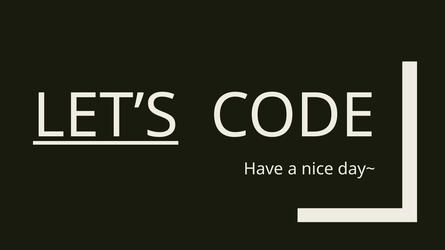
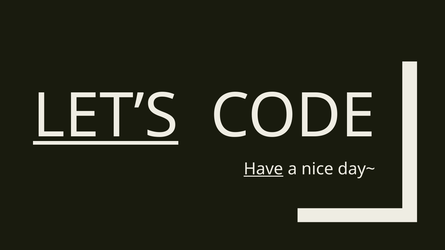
Have underline: none -> present
